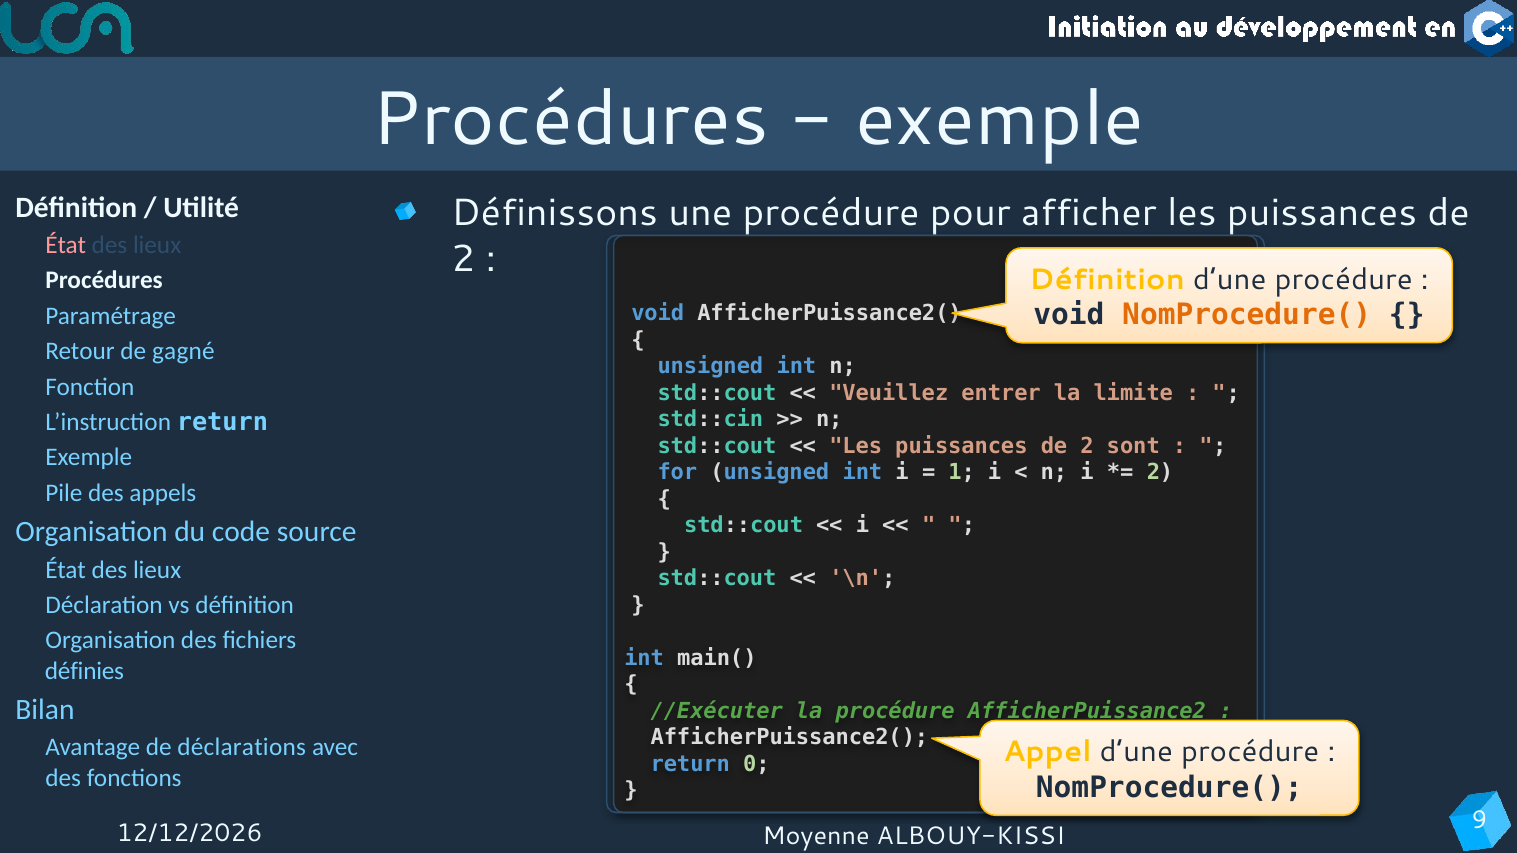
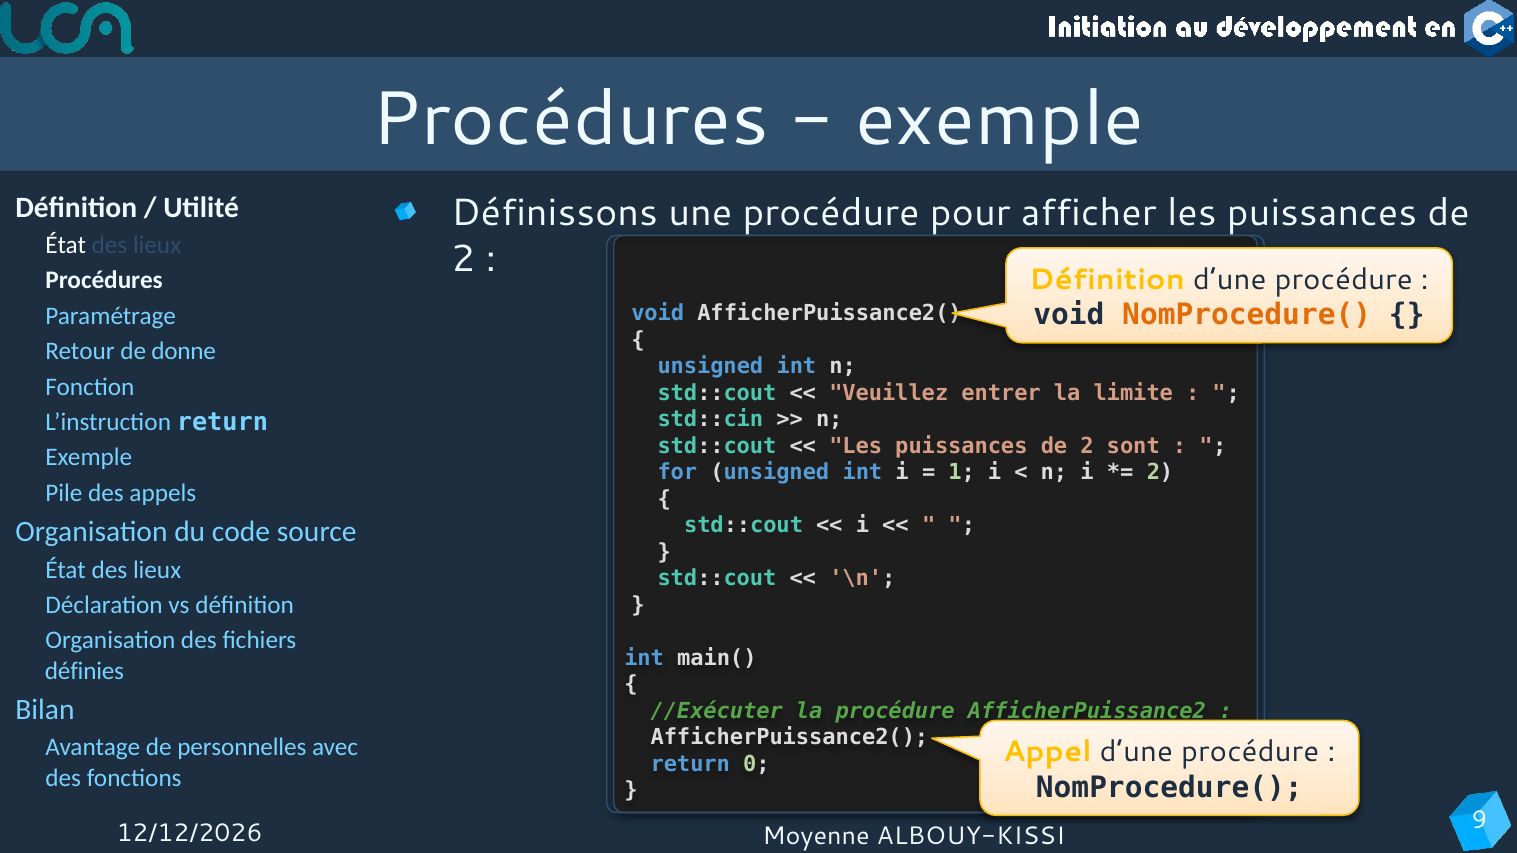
État at (66, 245) colour: pink -> white
gagné: gagné -> donne
déclarations: déclarations -> personnelles
